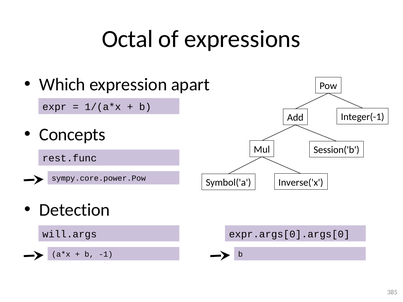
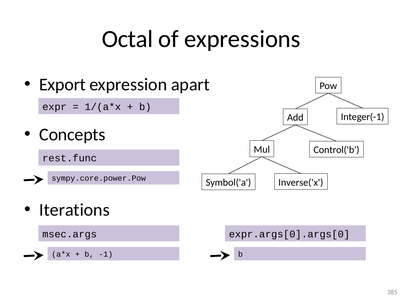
Which: Which -> Export
Session('b: Session('b -> Control('b
Detection: Detection -> Iterations
will.args: will.args -> msec.args
